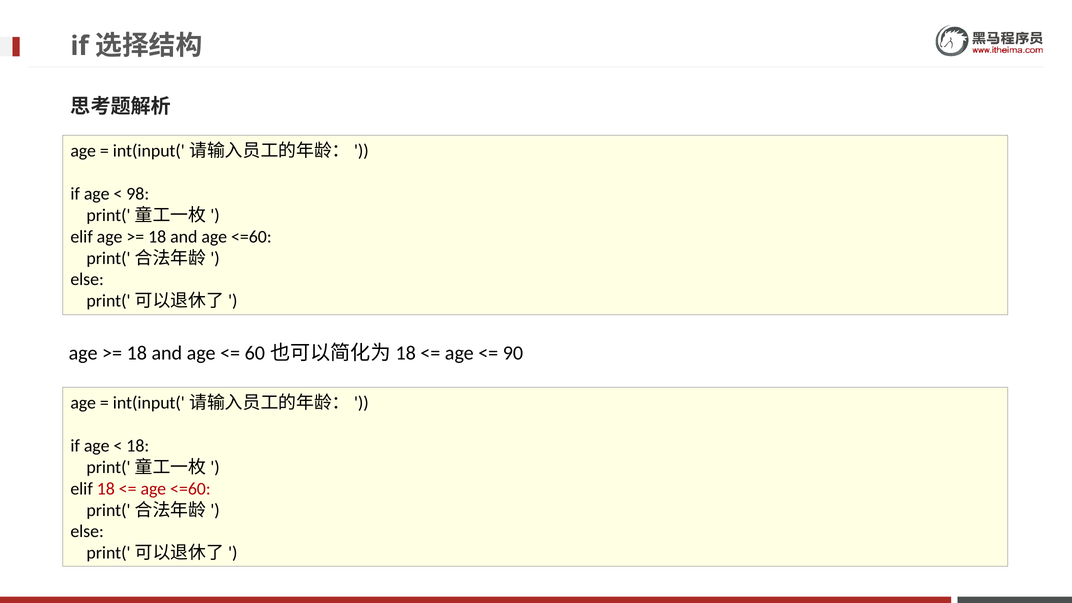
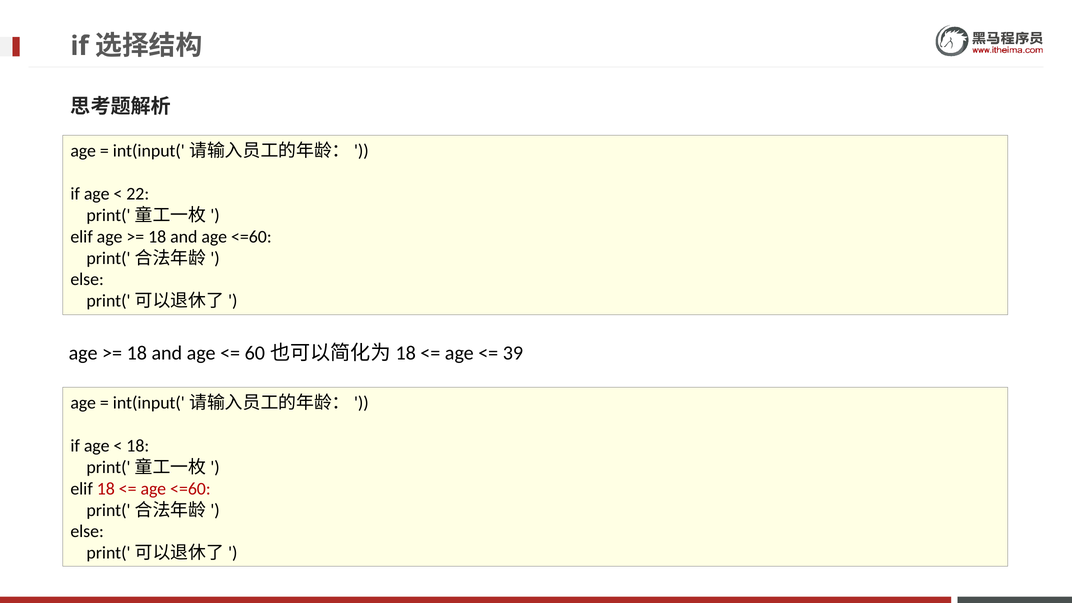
98: 98 -> 22
90: 90 -> 39
